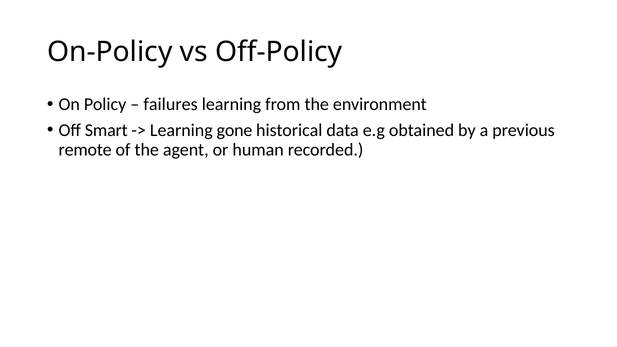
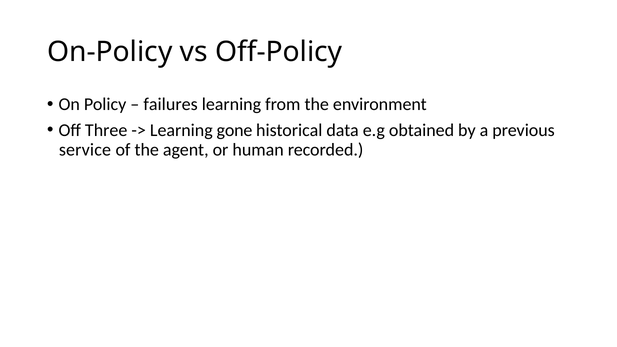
Smart: Smart -> Three
remote: remote -> service
